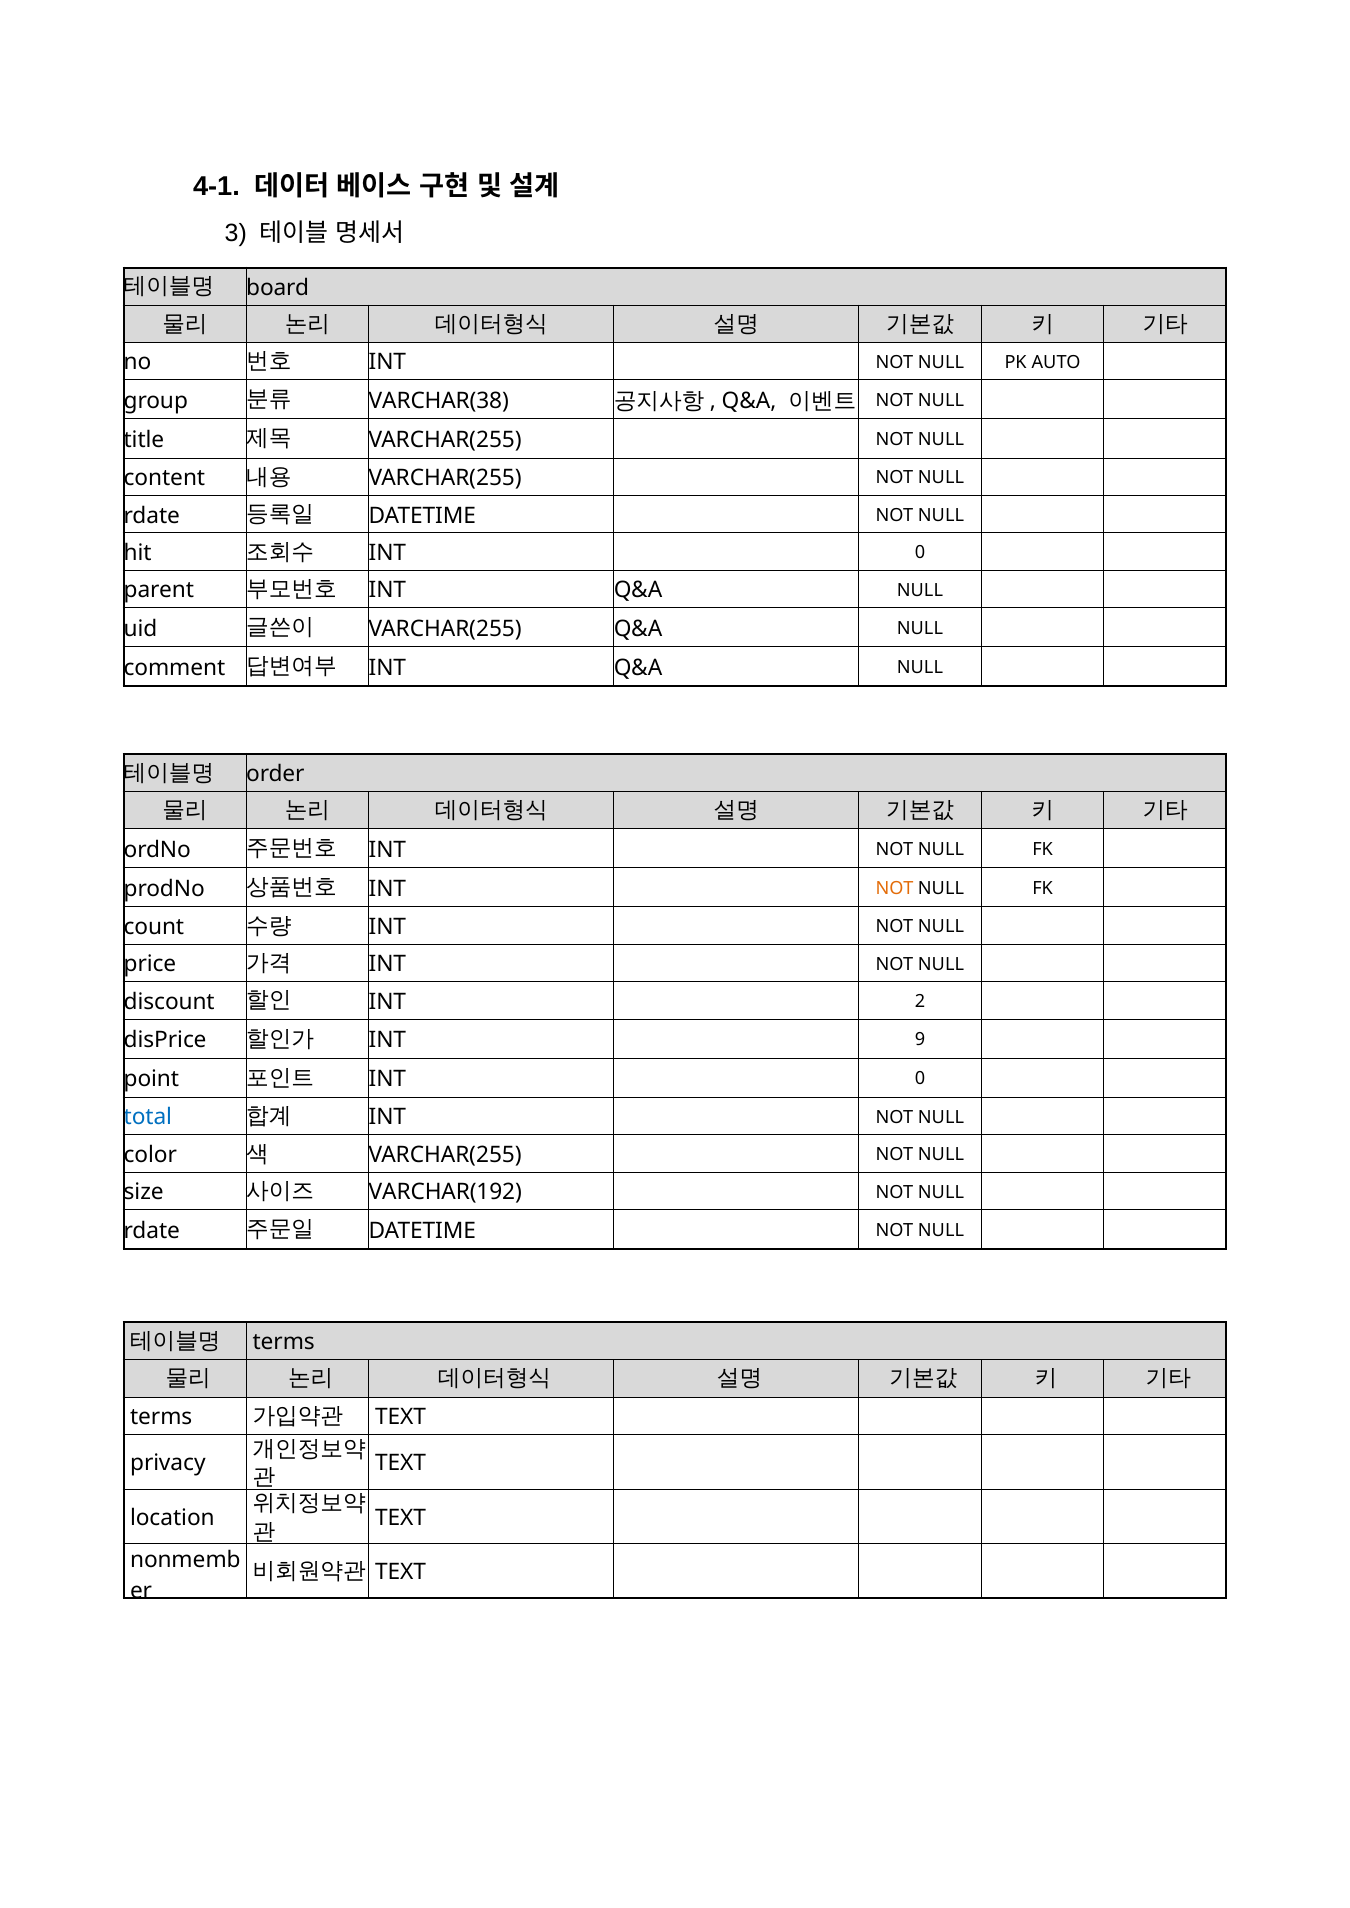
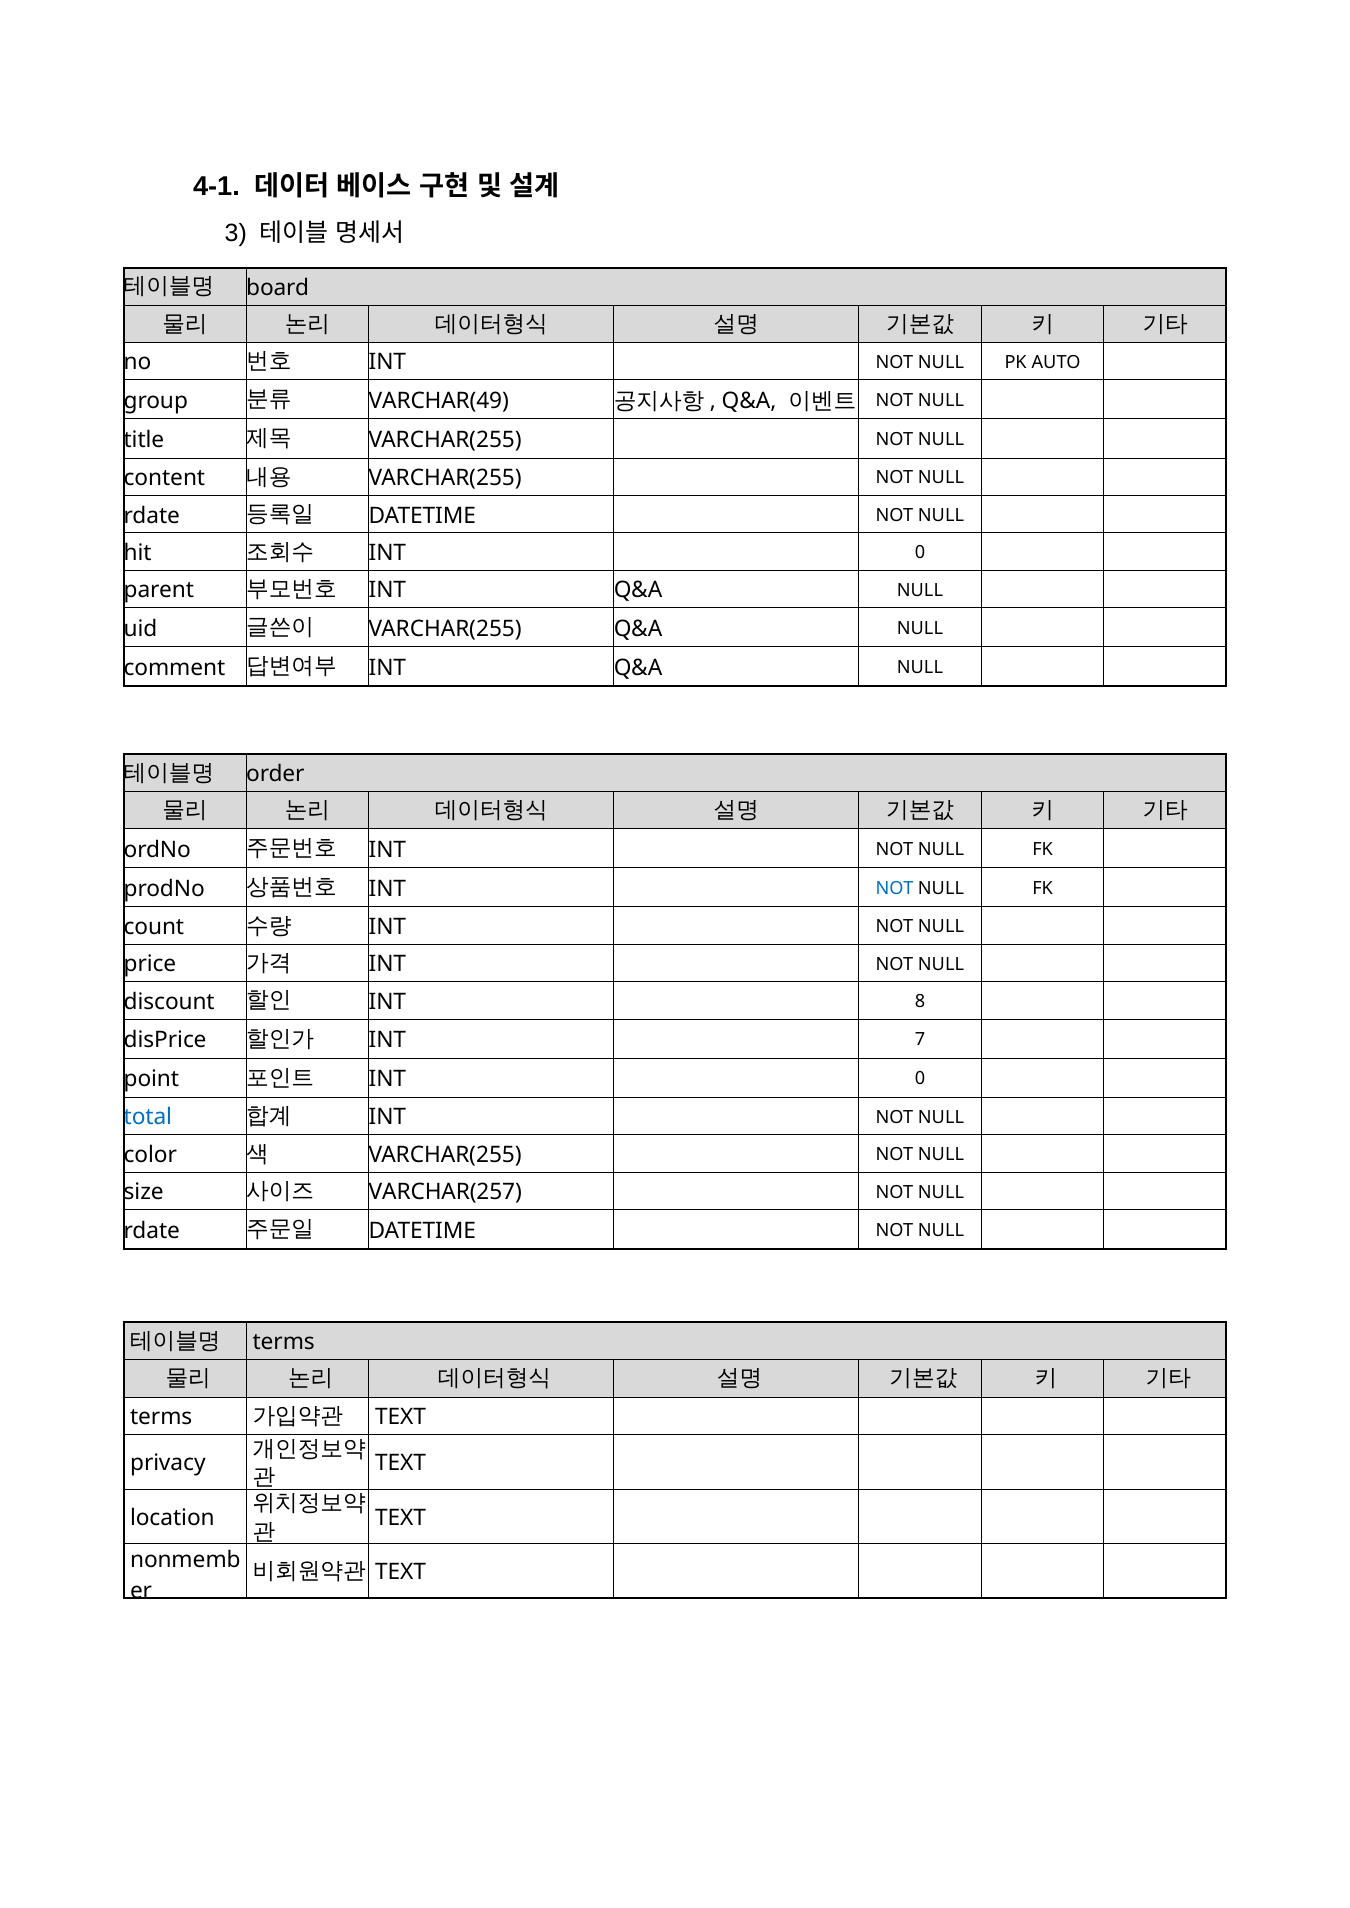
VARCHAR(38: VARCHAR(38 -> VARCHAR(49
NOT at (895, 889) colour: orange -> blue
2: 2 -> 8
9: 9 -> 7
VARCHAR(192: VARCHAR(192 -> VARCHAR(257
